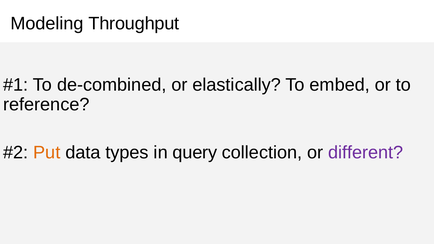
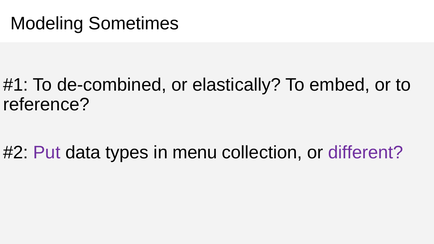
Throughput: Throughput -> Sometimes
Put colour: orange -> purple
query: query -> menu
